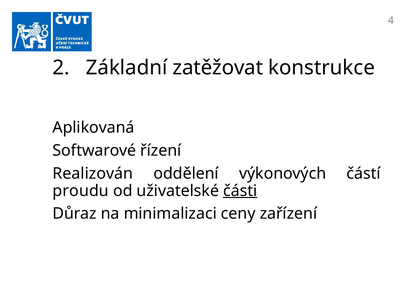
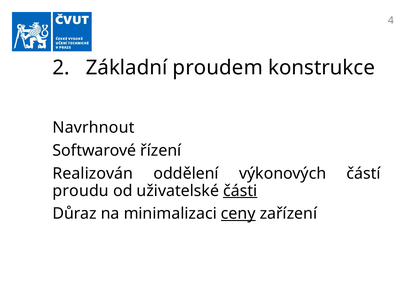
zatěžovat: zatěžovat -> proudem
Aplikovaná: Aplikovaná -> Navrhnout
ceny underline: none -> present
